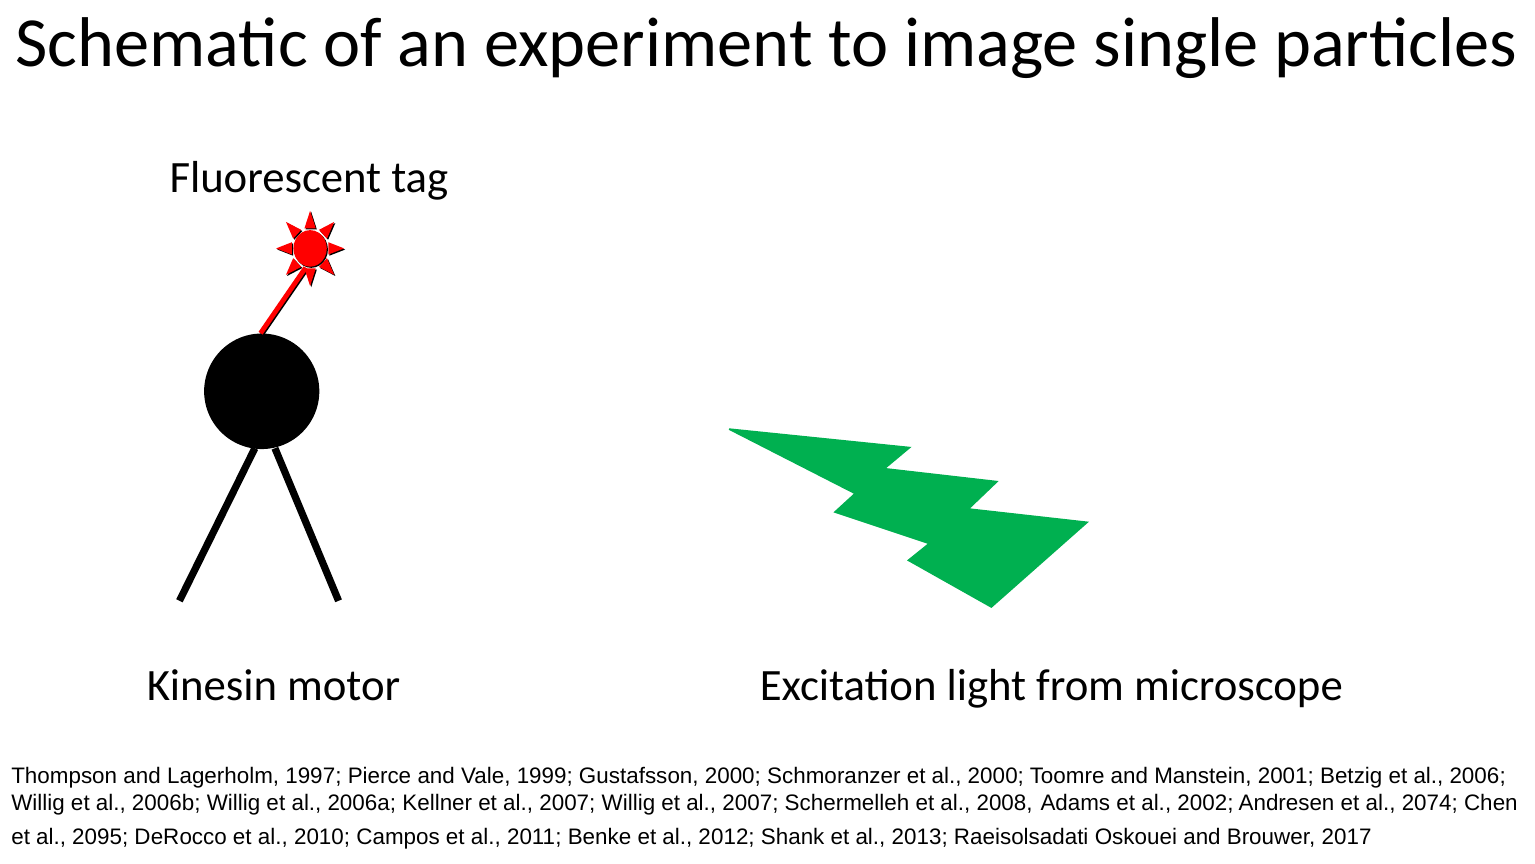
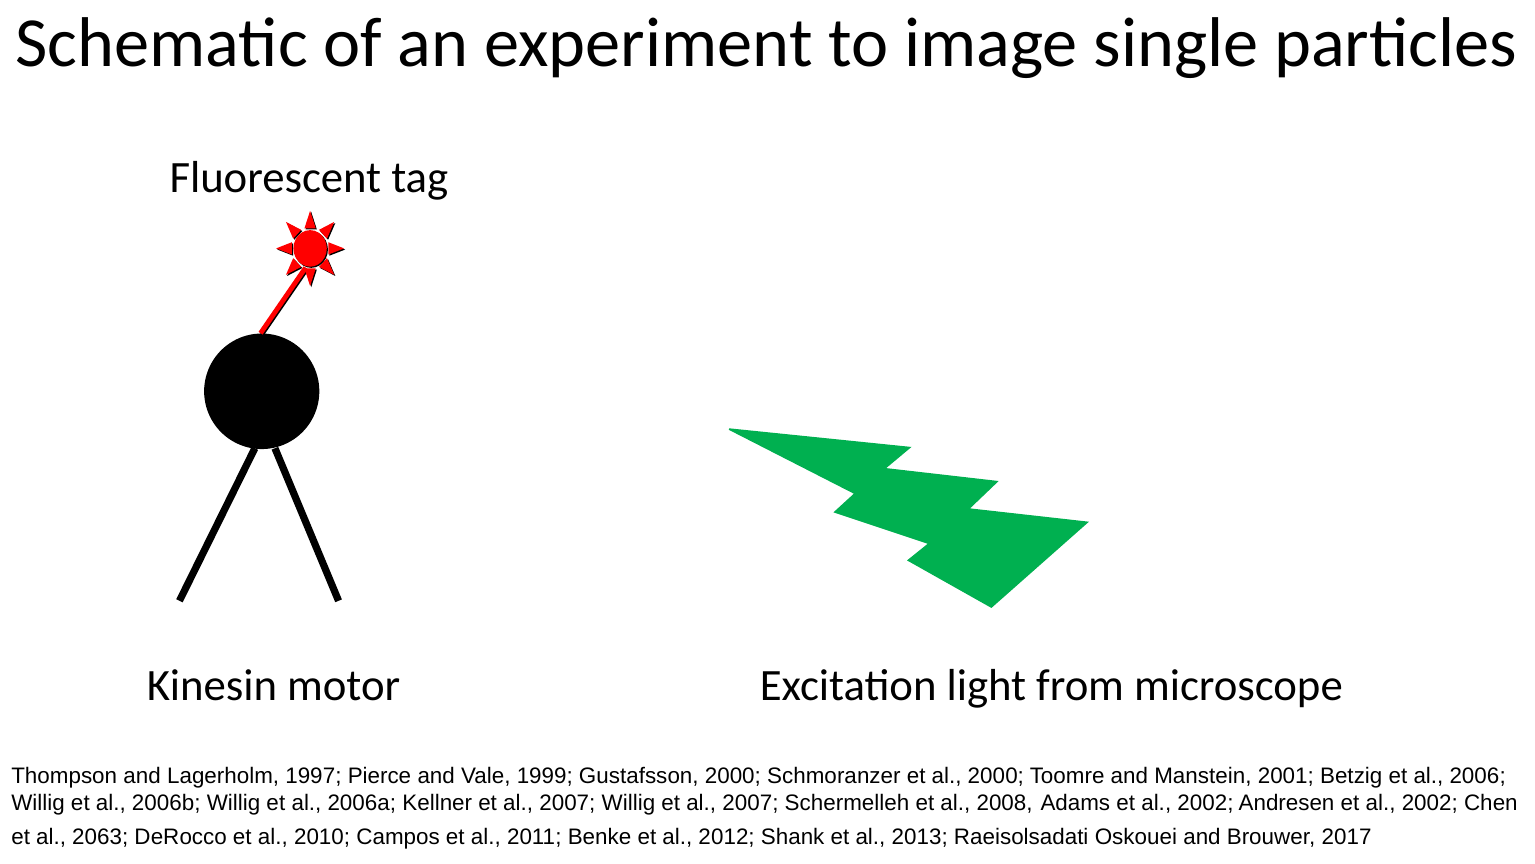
Andresen et al 2074: 2074 -> 2002
2095: 2095 -> 2063
